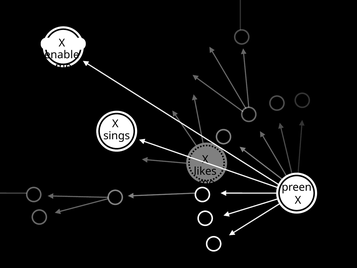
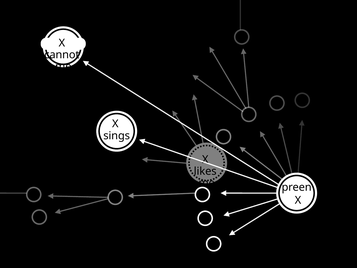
enable: enable -> cannot
